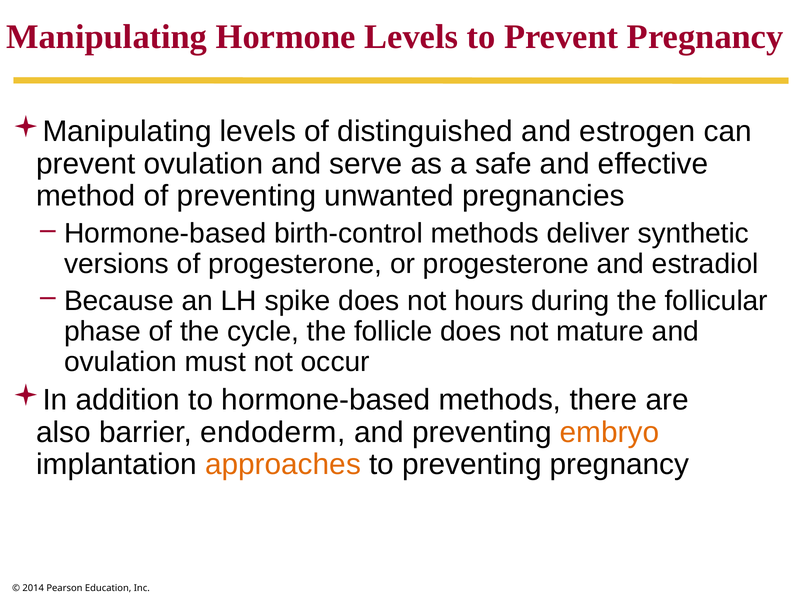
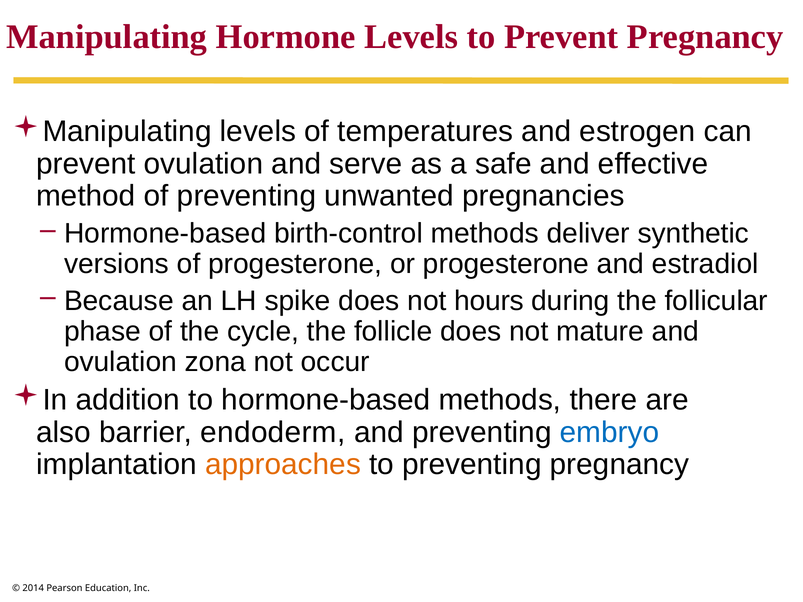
distinguished: distinguished -> temperatures
must: must -> zona
embryo colour: orange -> blue
